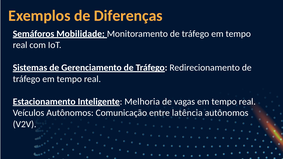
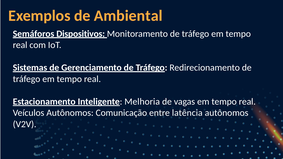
Diferenças: Diferenças -> Ambiental
Mobilidade: Mobilidade -> Dispositivos
